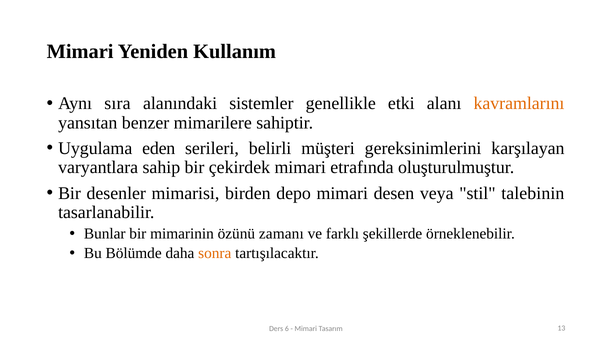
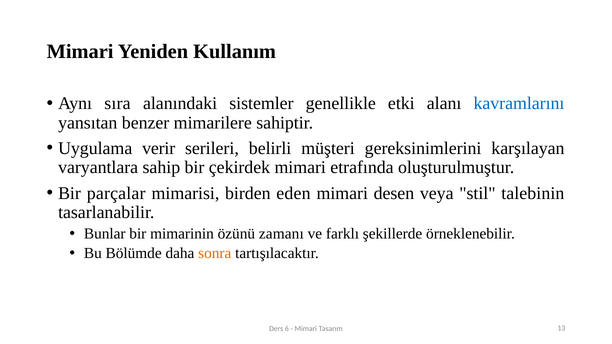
kavramlarını colour: orange -> blue
eden: eden -> verir
desenler: desenler -> parçalar
depo: depo -> eden
